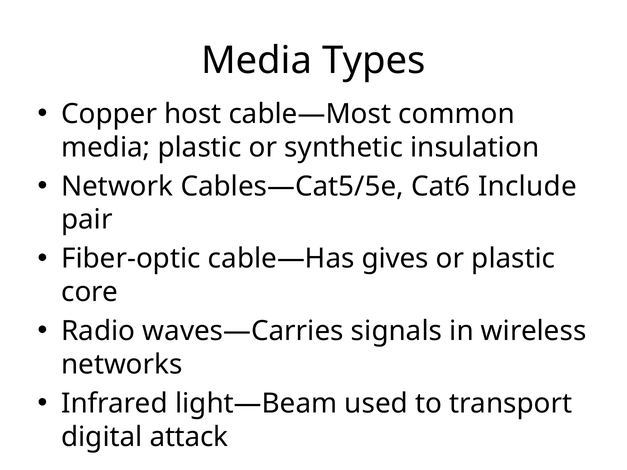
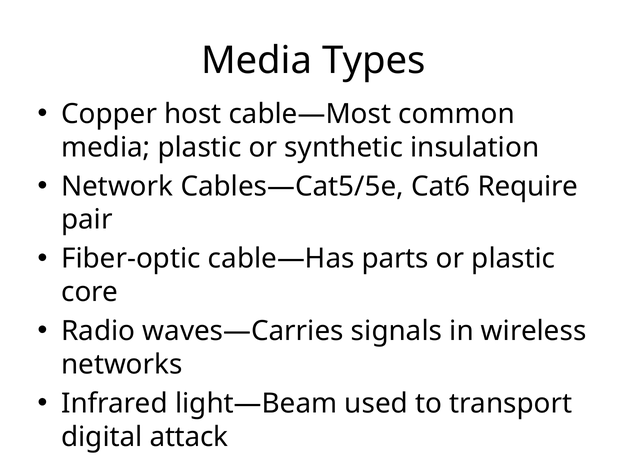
Include: Include -> Require
gives: gives -> parts
